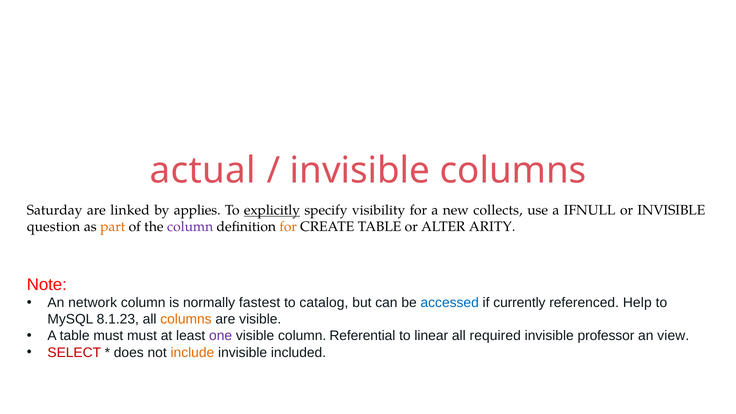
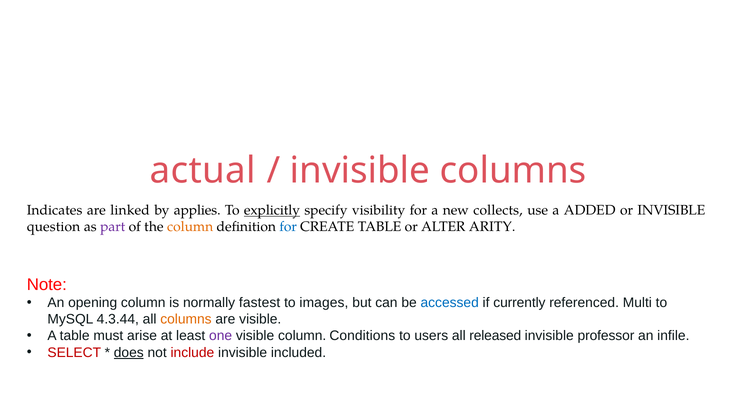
Saturday: Saturday -> Indicates
IFNULL: IFNULL -> ADDED
part colour: orange -> purple
column at (190, 227) colour: purple -> orange
for at (288, 227) colour: orange -> blue
network: network -> opening
catalog: catalog -> images
Help: Help -> Multi
8.1.23: 8.1.23 -> 4.3.44
must must: must -> arise
Referential: Referential -> Conditions
linear: linear -> users
required: required -> released
view: view -> infile
does underline: none -> present
include colour: orange -> red
